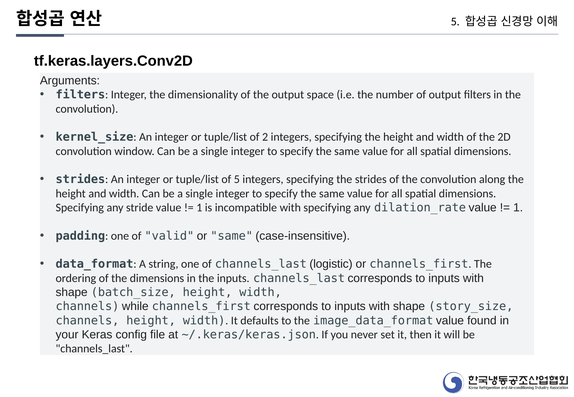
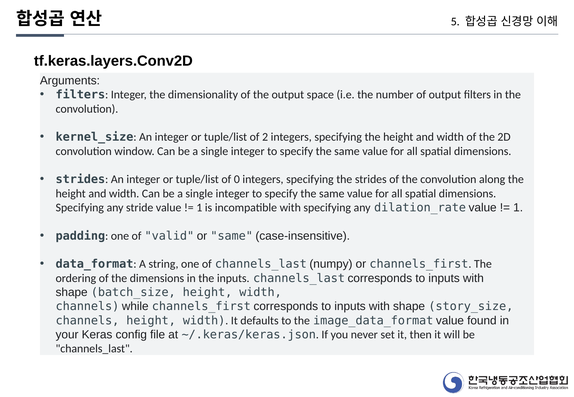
of 5: 5 -> 0
logistic: logistic -> numpy
